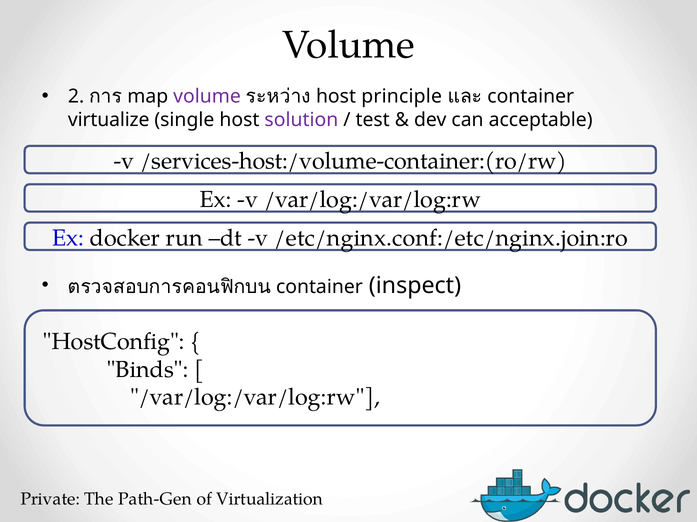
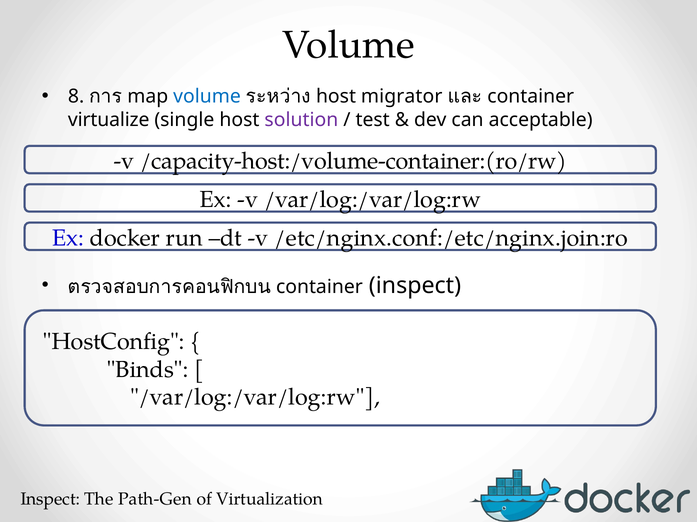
2: 2 -> 8
volume at (207, 97) colour: purple -> blue
principle: principle -> migrator
/services-host:/volume-container:(ro/rw: /services-host:/volume-container:(ro/rw -> /capacity-host:/volume-container:(ro/rw
Private at (50, 500): Private -> Inspect
